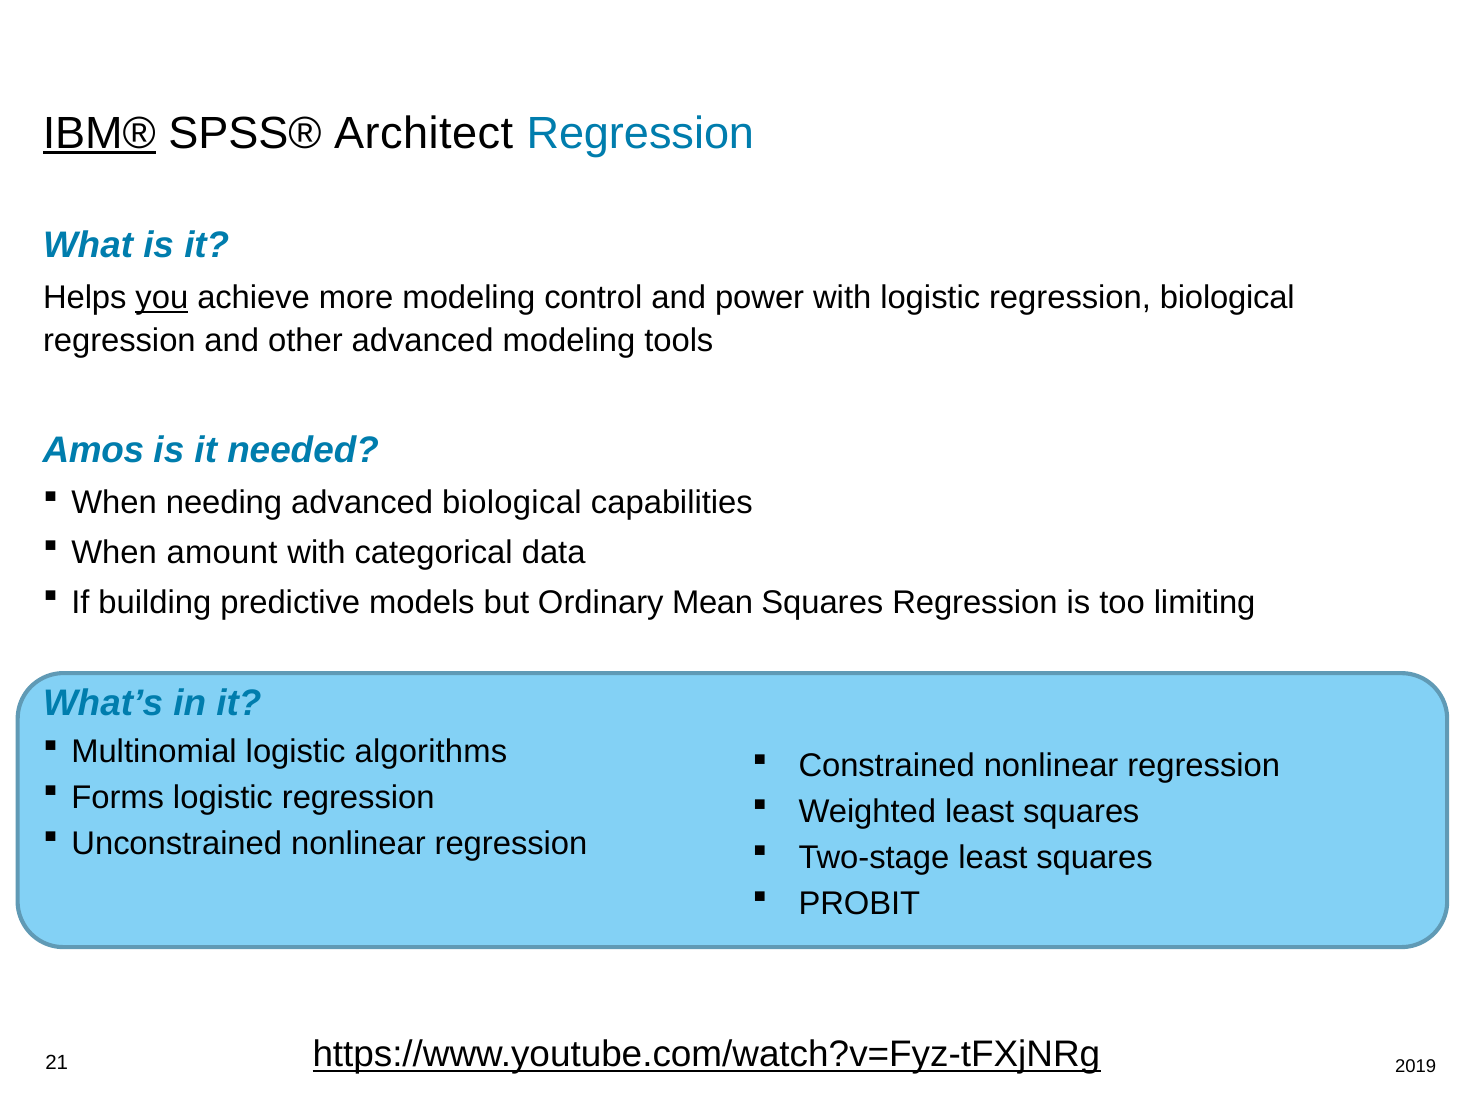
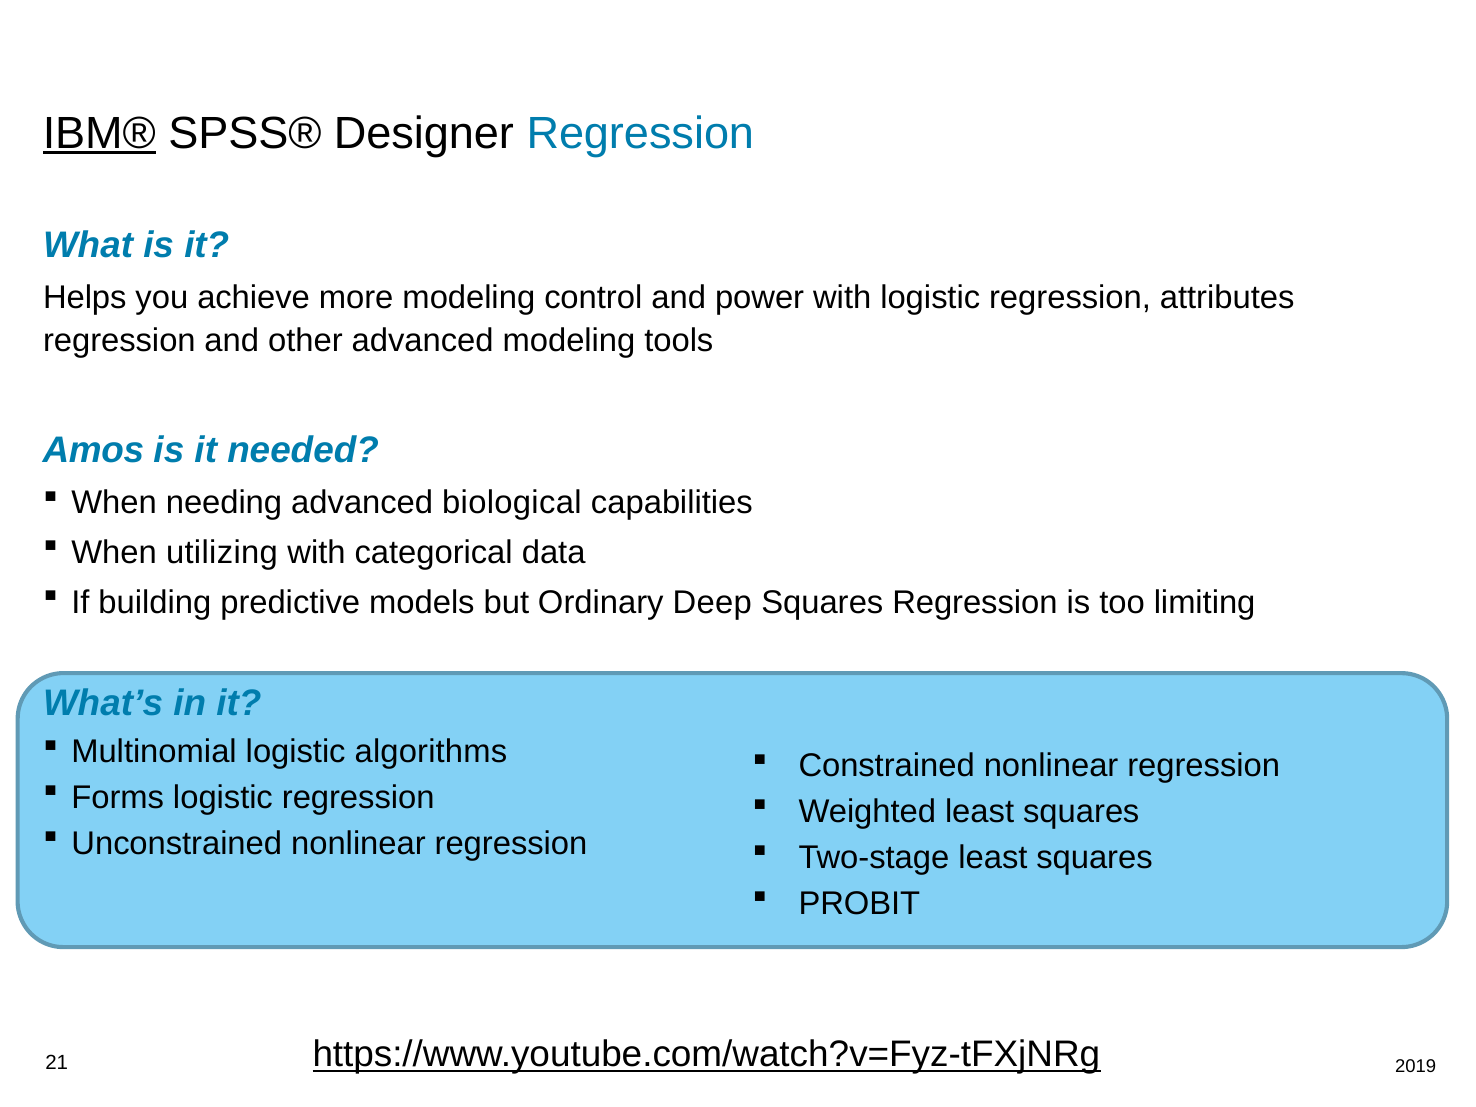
Architect: Architect -> Designer
you underline: present -> none
regression biological: biological -> attributes
amount: amount -> utilizing
Mean: Mean -> Deep
